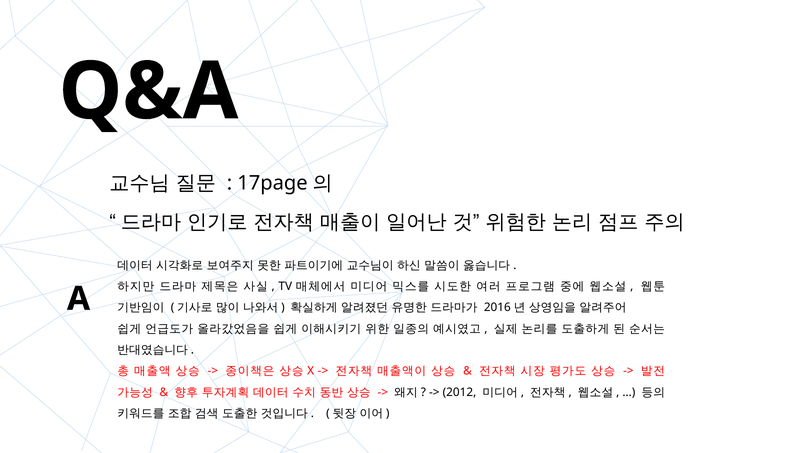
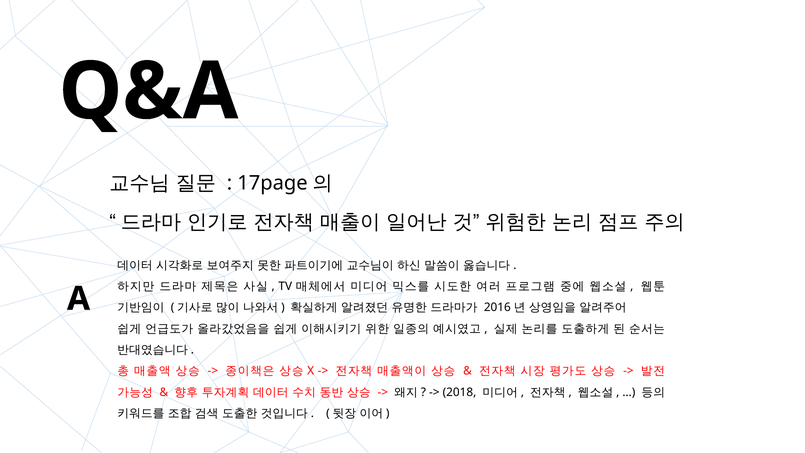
2012: 2012 -> 2018
